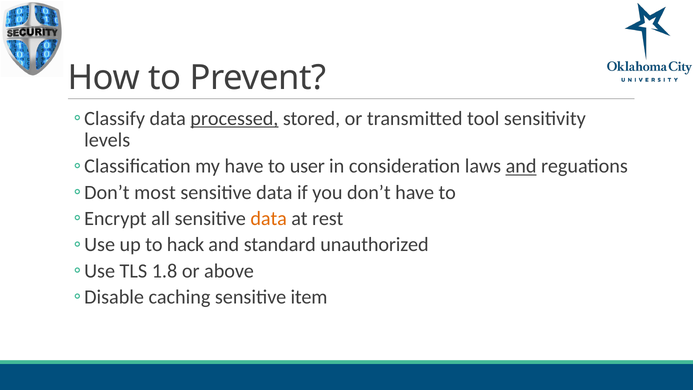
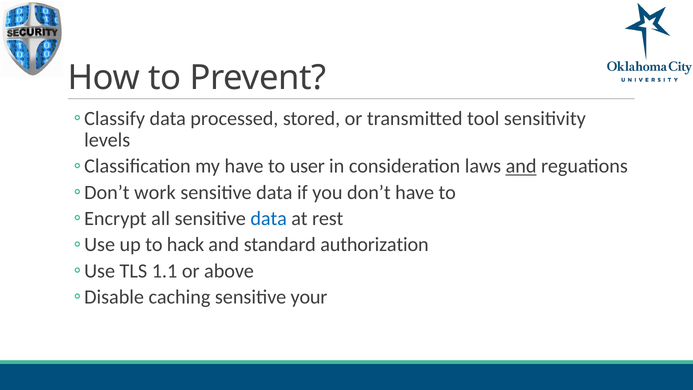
processed underline: present -> none
most: most -> work
data at (269, 218) colour: orange -> blue
unauthorized: unauthorized -> authorization
1.8: 1.8 -> 1.1
item: item -> your
